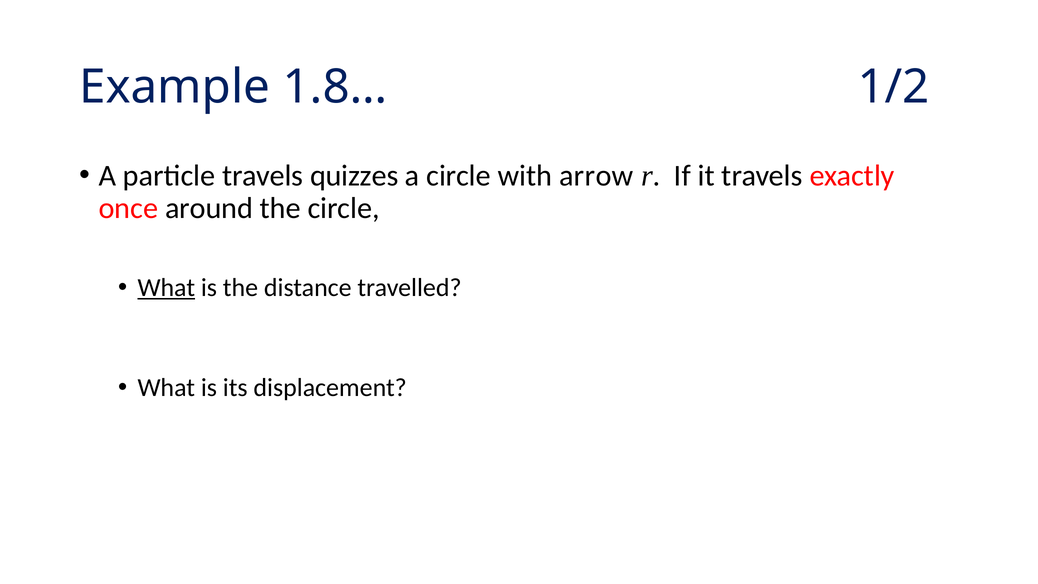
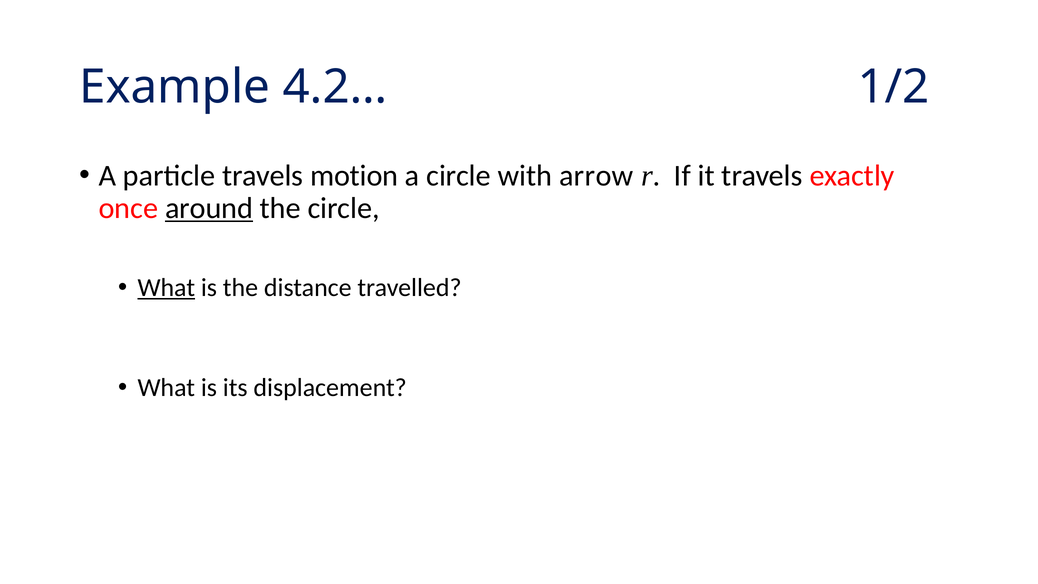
1.8…: 1.8… -> 4.2…
quizzes: quizzes -> motion
around underline: none -> present
